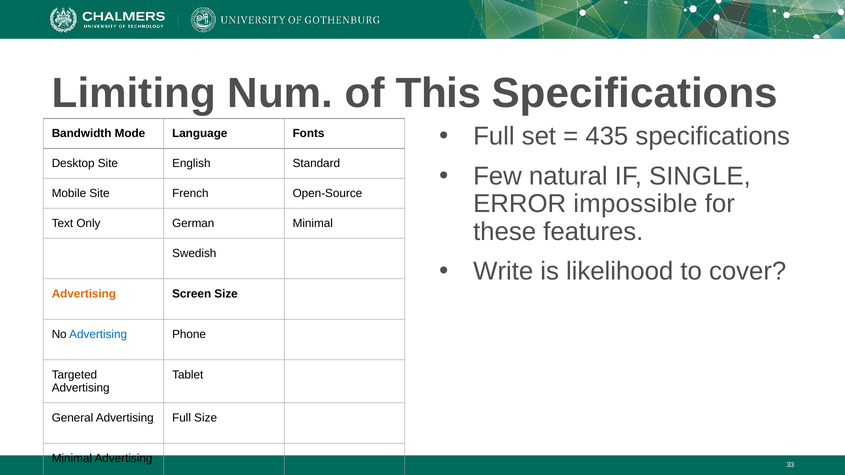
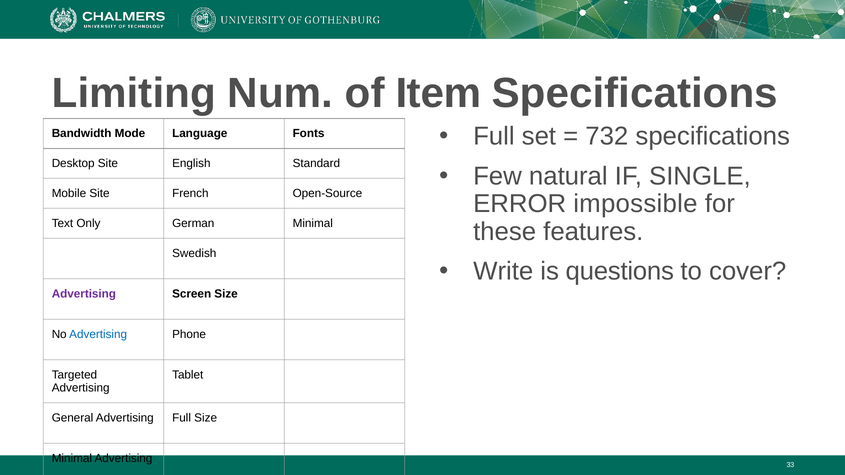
This: This -> Item
435: 435 -> 732
likelihood: likelihood -> questions
Advertising at (84, 294) colour: orange -> purple
